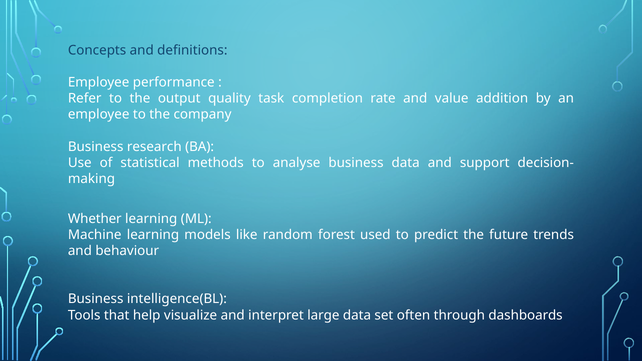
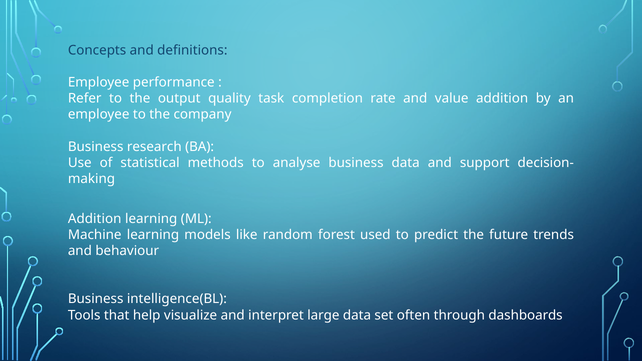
Whether at (95, 219): Whether -> Addition
